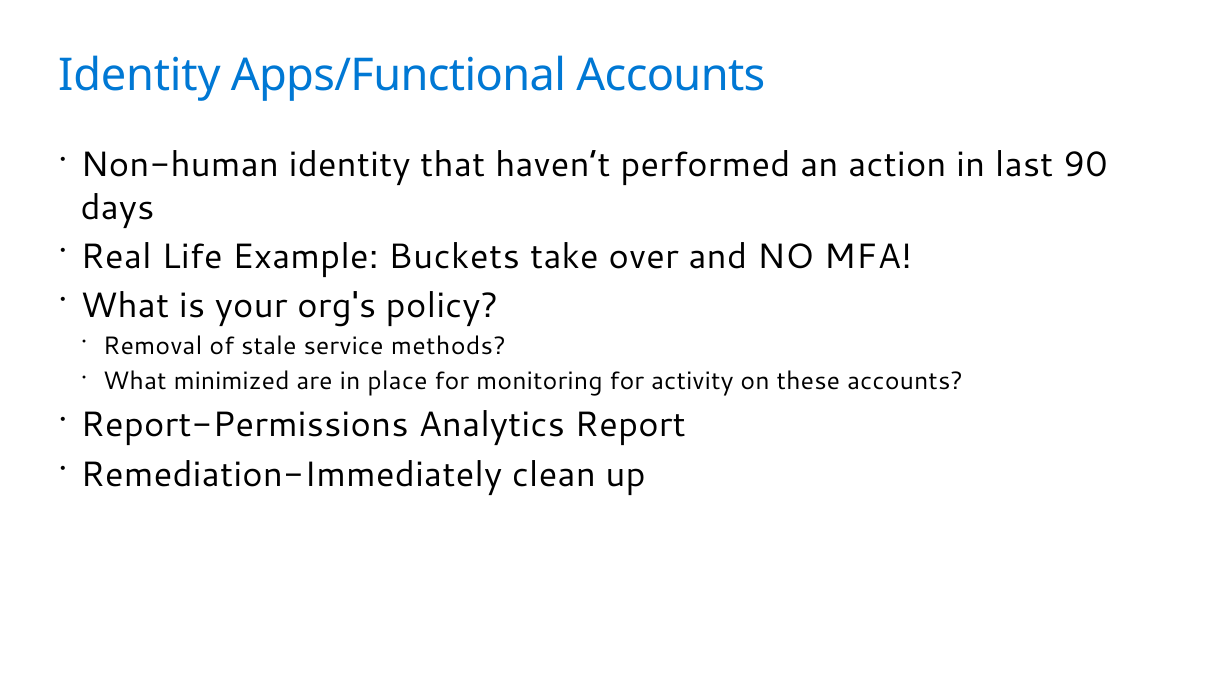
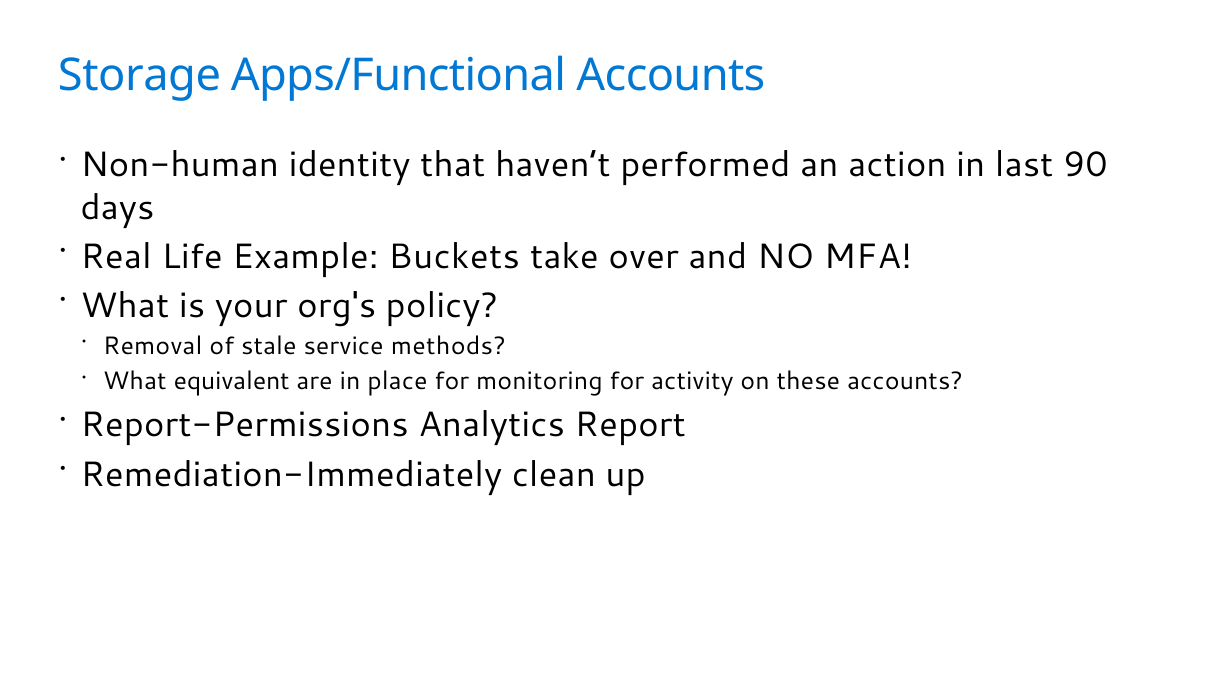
Identity at (139, 75): Identity -> Storage
minimized: minimized -> equivalent
